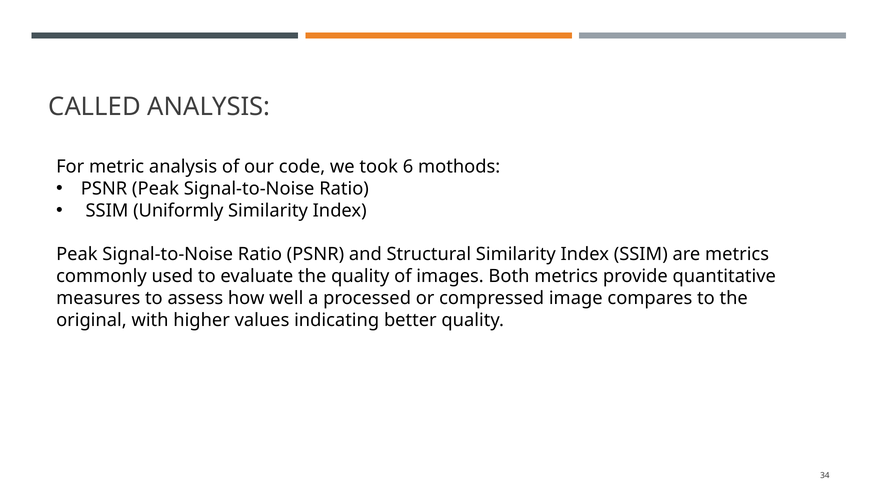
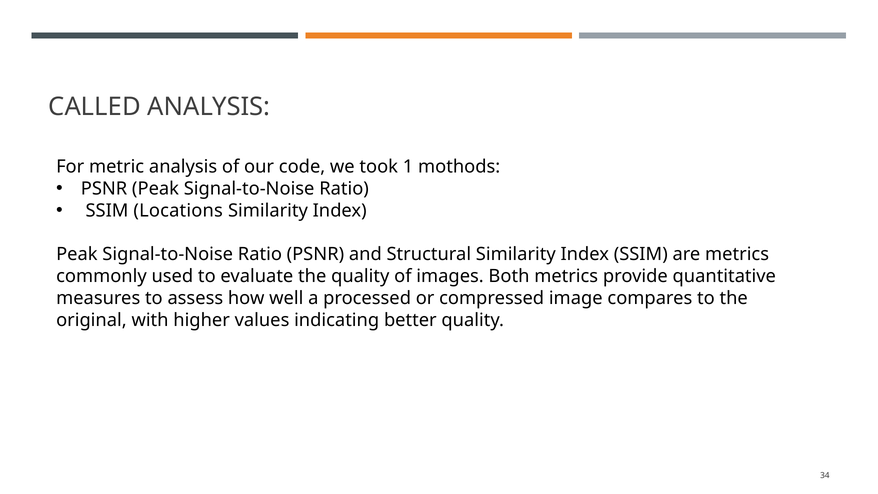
6: 6 -> 1
Uniformly: Uniformly -> Locations
